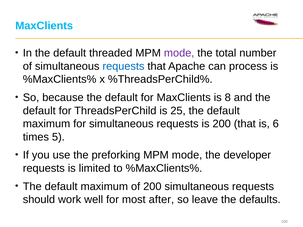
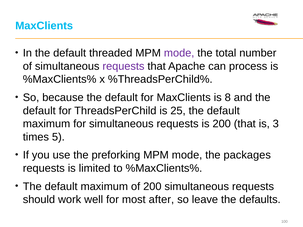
requests at (123, 66) colour: blue -> purple
6: 6 -> 3
developer: developer -> packages
